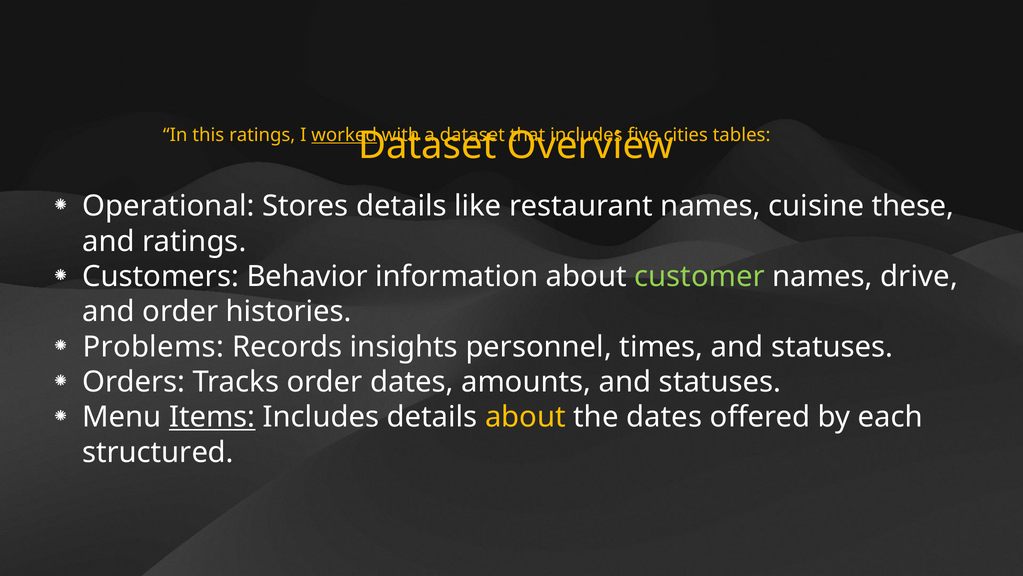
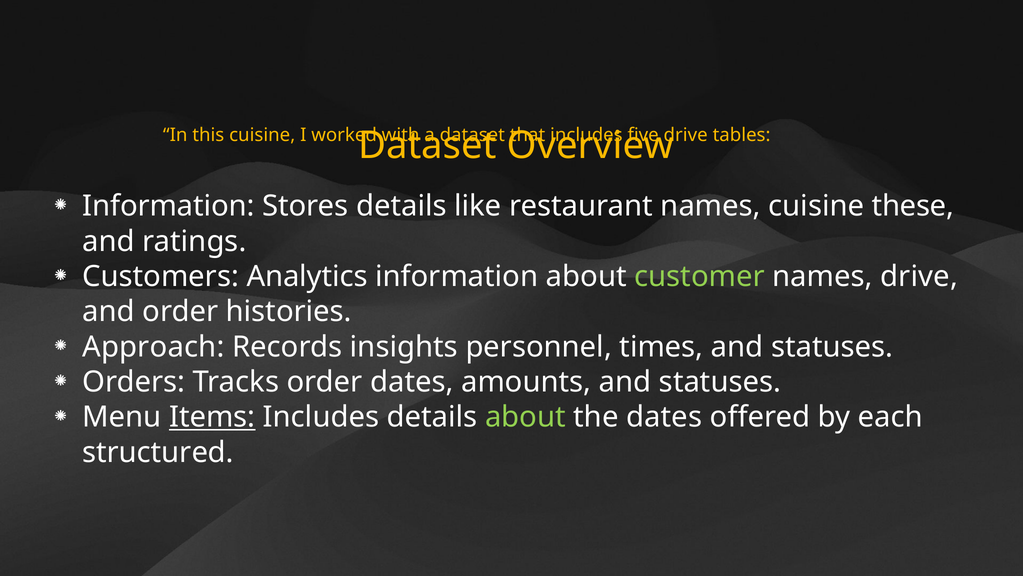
this ratings: ratings -> cuisine
worked underline: present -> none
cities at (686, 135): cities -> drive
Operational at (168, 206): Operational -> Information
Behavior: Behavior -> Analytics
Problems: Problems -> Approach
about at (525, 417) colour: yellow -> light green
